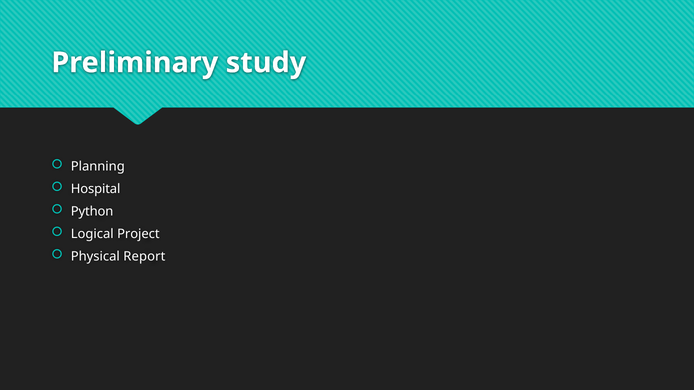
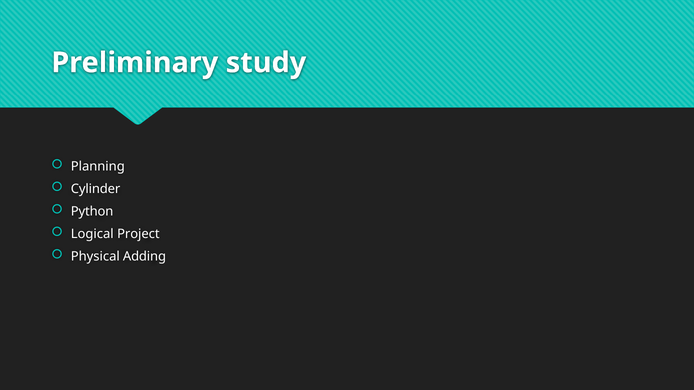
Hospital: Hospital -> Cylinder
Report: Report -> Adding
